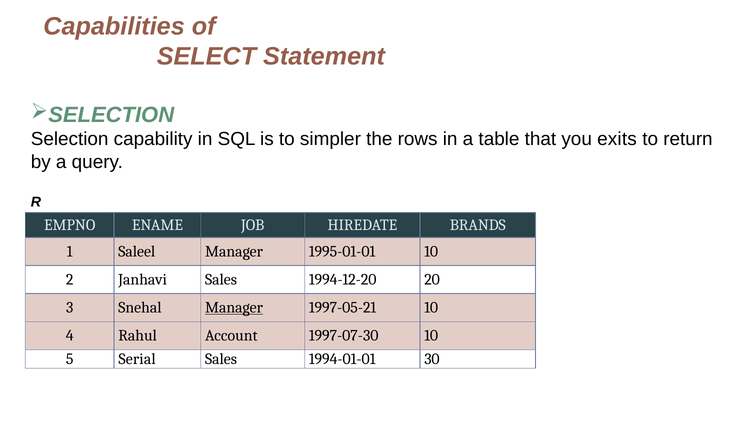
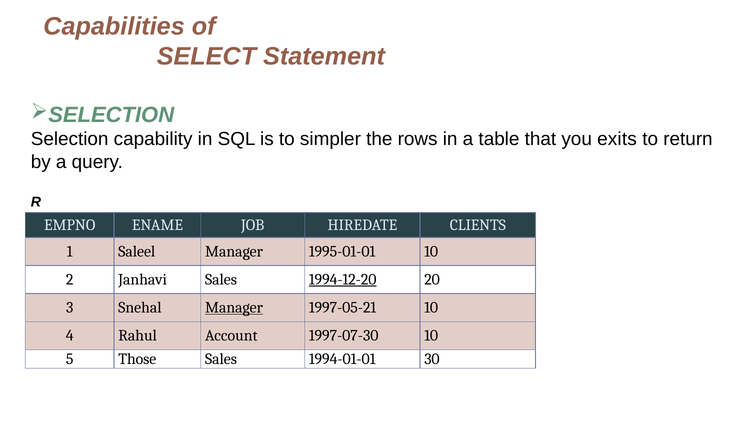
BRANDS: BRANDS -> CLIENTS
1994-12-20 underline: none -> present
Serial: Serial -> Those
